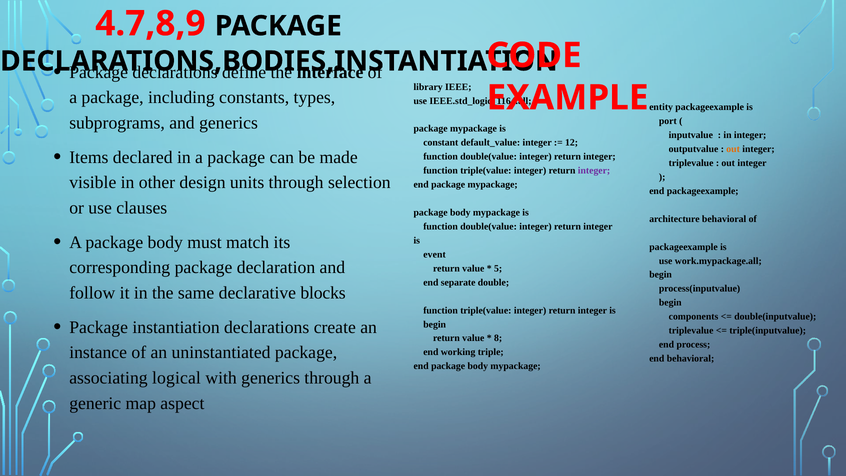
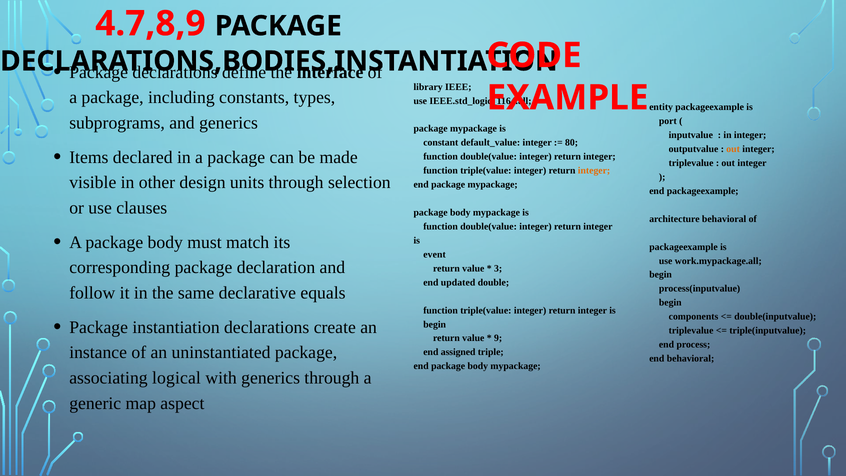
12: 12 -> 80
integer at (594, 171) colour: purple -> orange
5: 5 -> 3
separate: separate -> updated
blocks: blocks -> equals
8: 8 -> 9
working: working -> assigned
